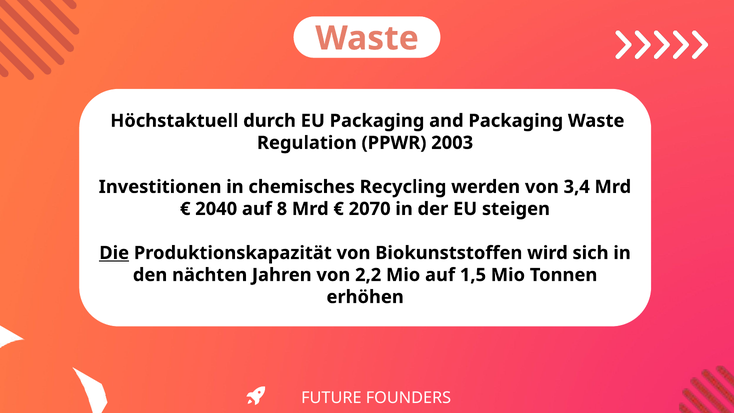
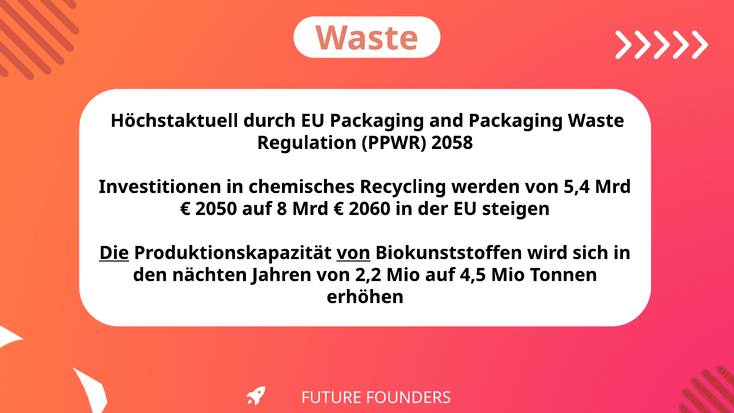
2003: 2003 -> 2058
3,4: 3,4 -> 5,4
2040: 2040 -> 2050
2070: 2070 -> 2060
von at (353, 253) underline: none -> present
1,5: 1,5 -> 4,5
